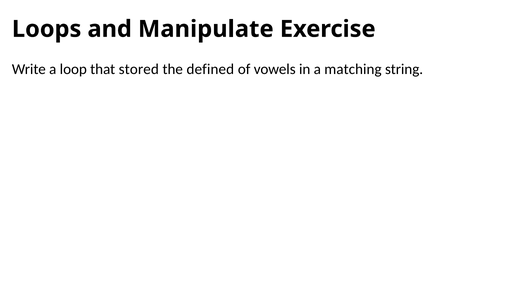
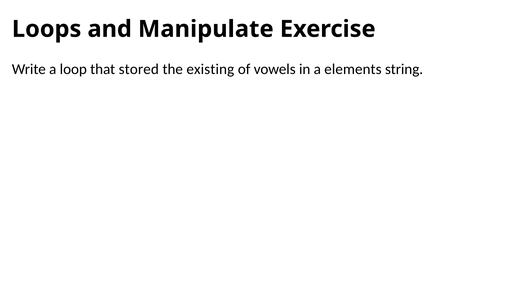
defined: defined -> existing
matching: matching -> elements
